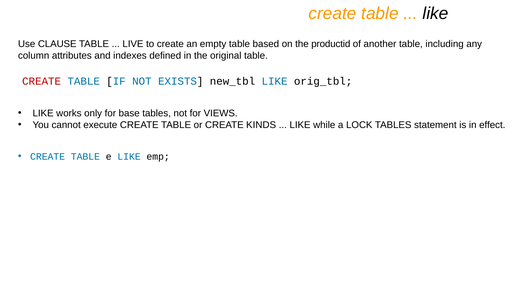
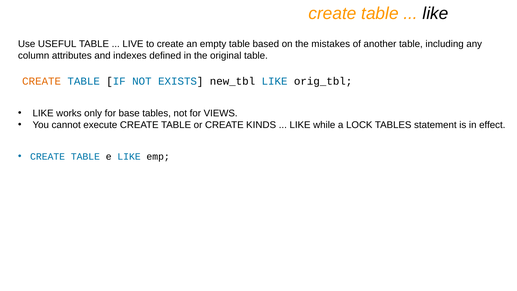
CLAUSE: CLAUSE -> USEFUL
productid: productid -> mistakes
CREATE at (42, 81) colour: red -> orange
